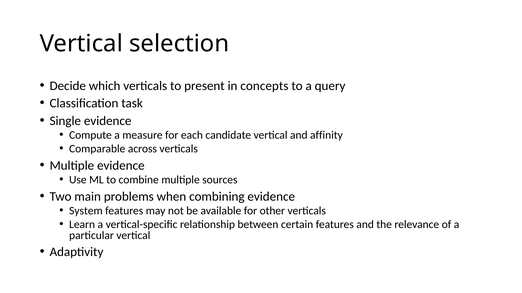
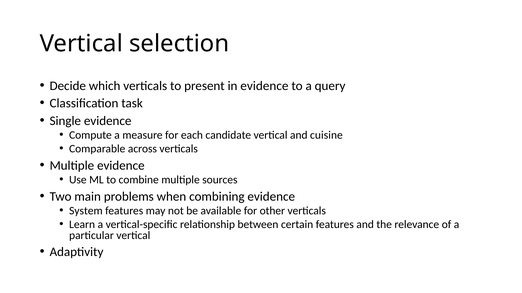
in concepts: concepts -> evidence
affinity: affinity -> cuisine
